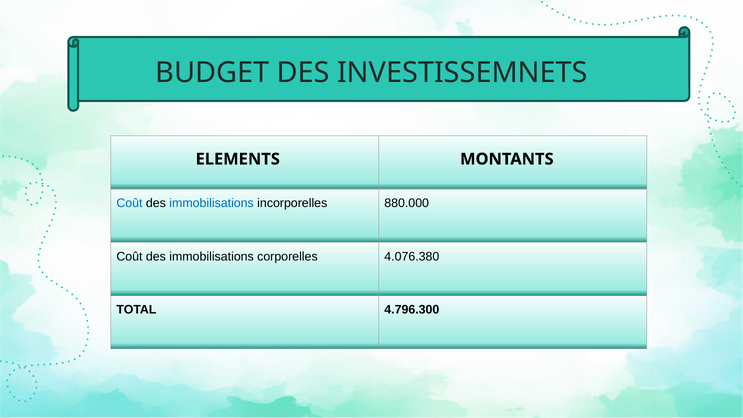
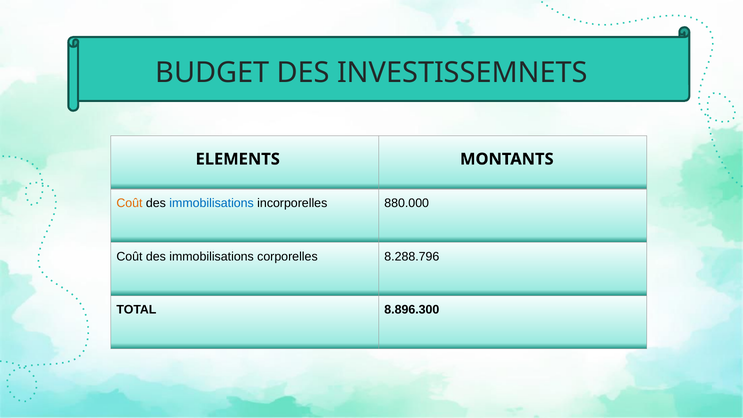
Coût at (129, 203) colour: blue -> orange
4.076.380: 4.076.380 -> 8.288.796
4.796.300: 4.796.300 -> 8.896.300
